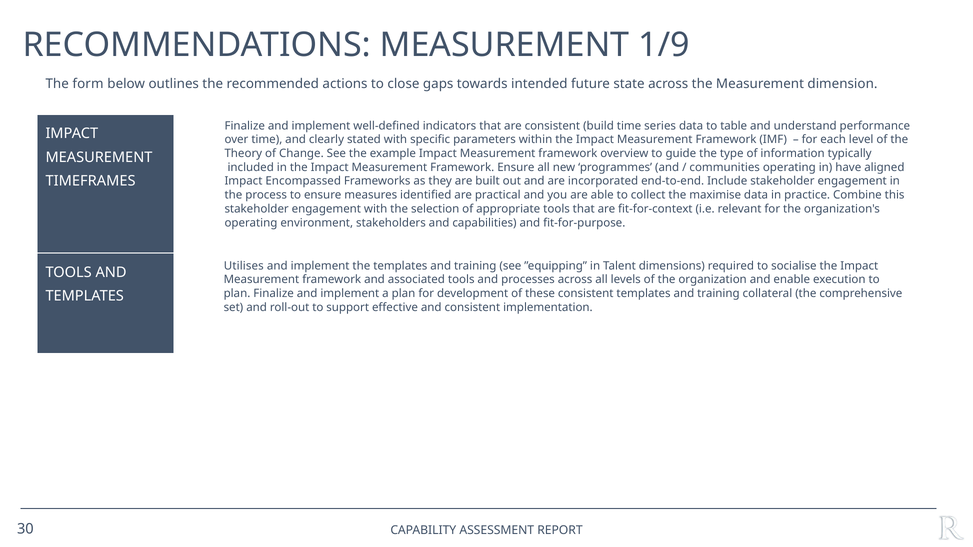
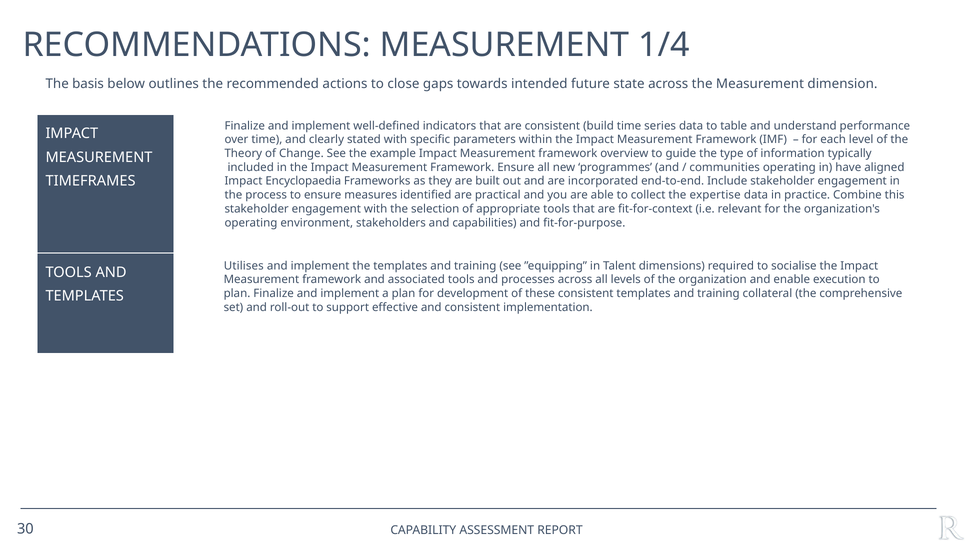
1/9: 1/9 -> 1/4
form: form -> basis
Encompassed: Encompassed -> Encyclopaedia
maximise: maximise -> expertise
